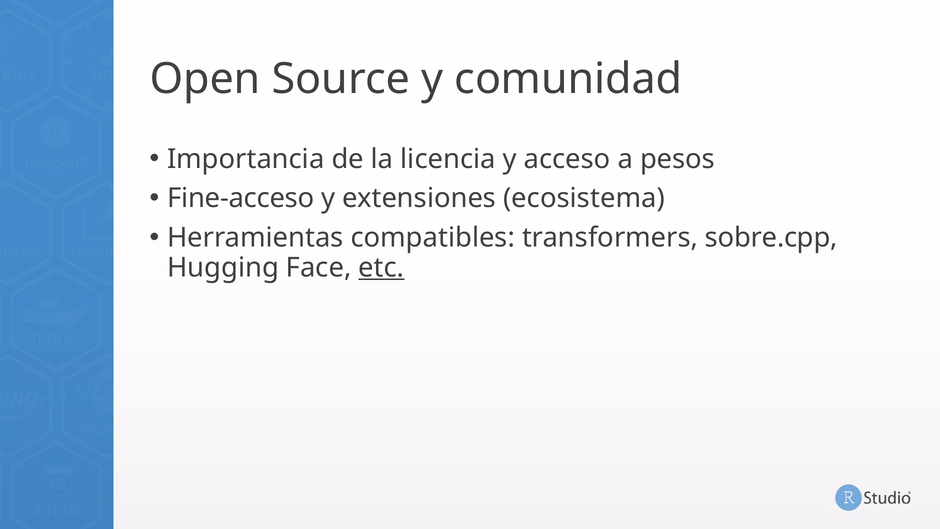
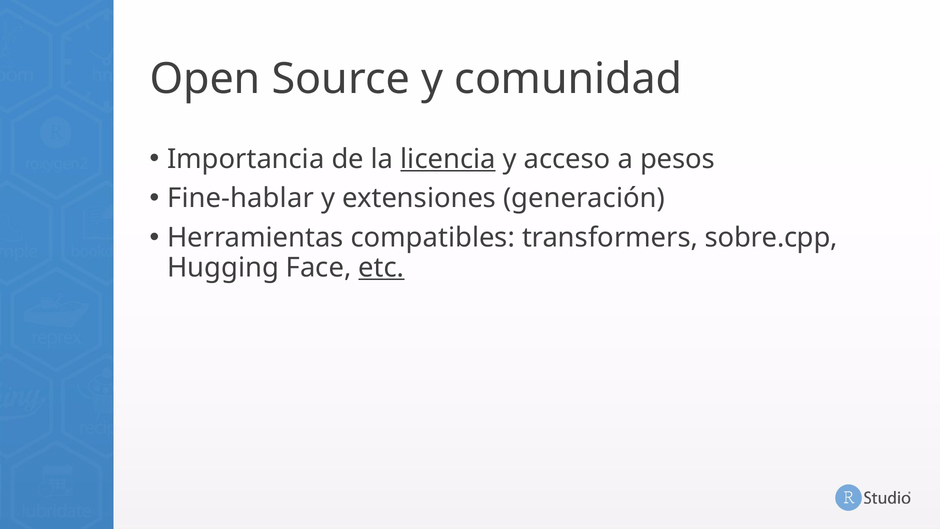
licencia underline: none -> present
Fine-acceso: Fine-acceso -> Fine-hablar
ecosistema: ecosistema -> generación
